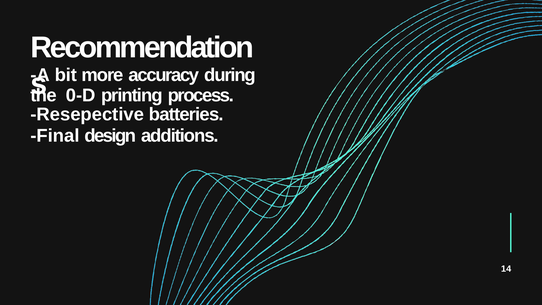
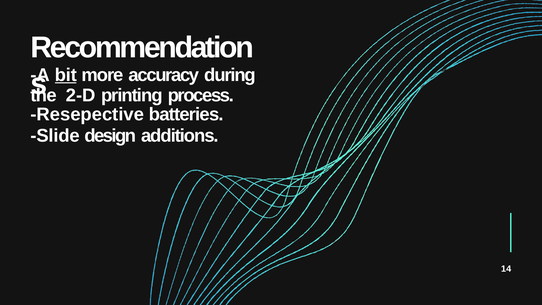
bit underline: none -> present
0-D: 0-D -> 2-D
Final: Final -> Slide
